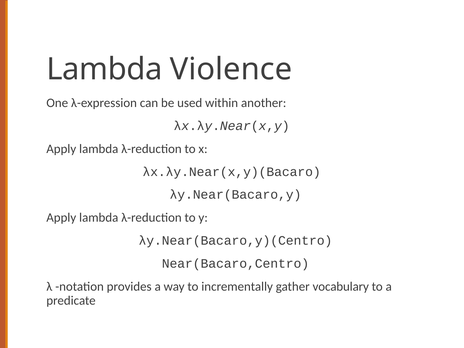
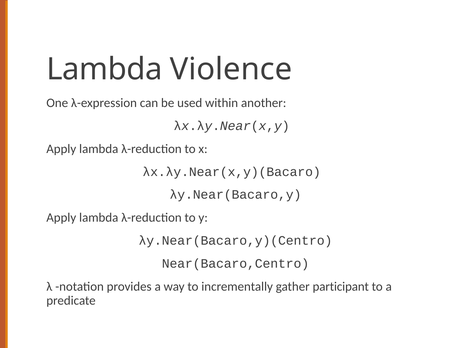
vocabulary: vocabulary -> participant
